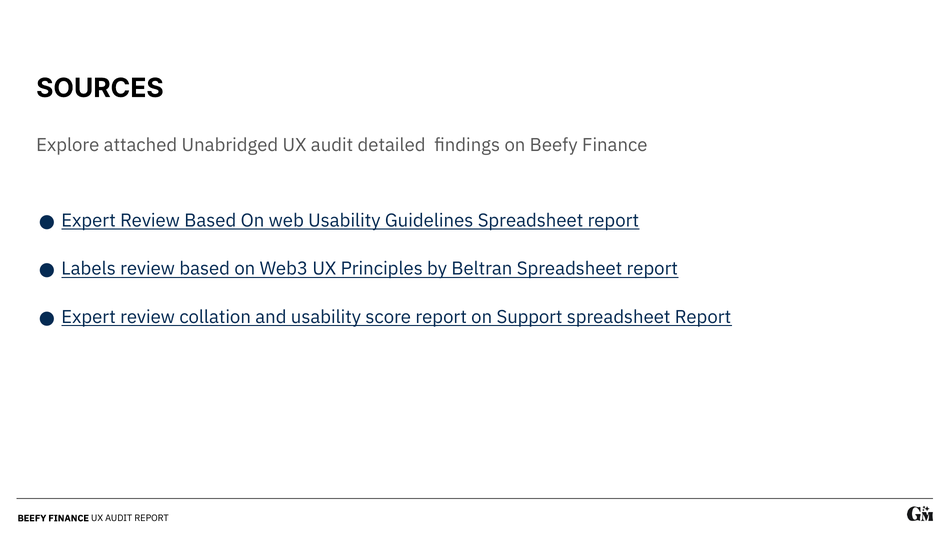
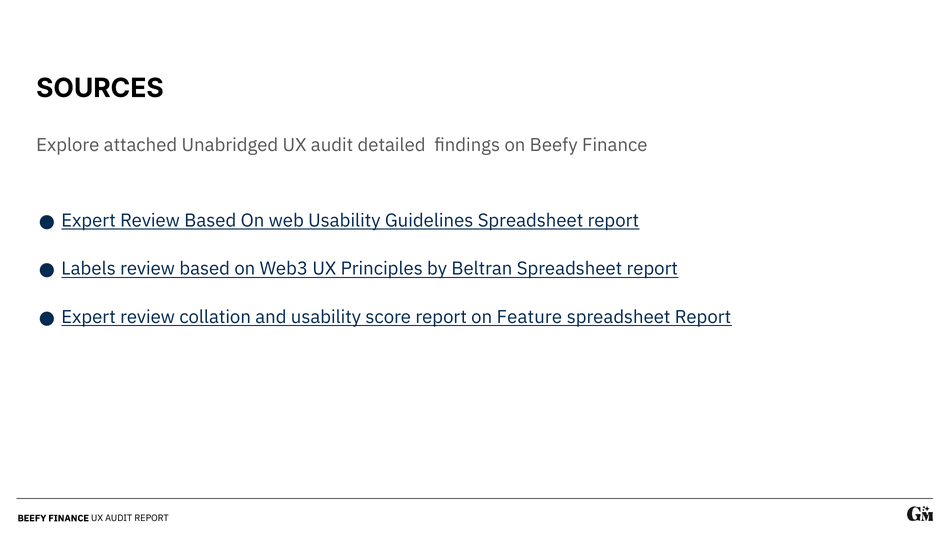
Support: Support -> Feature
